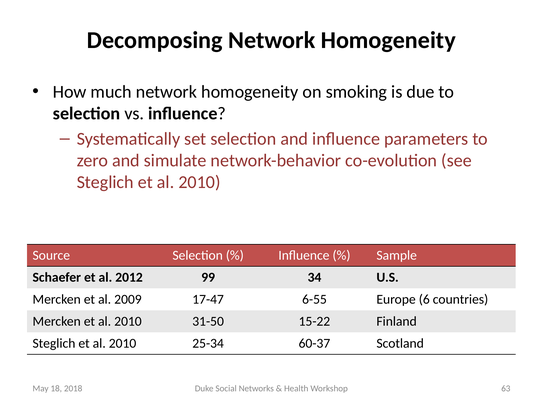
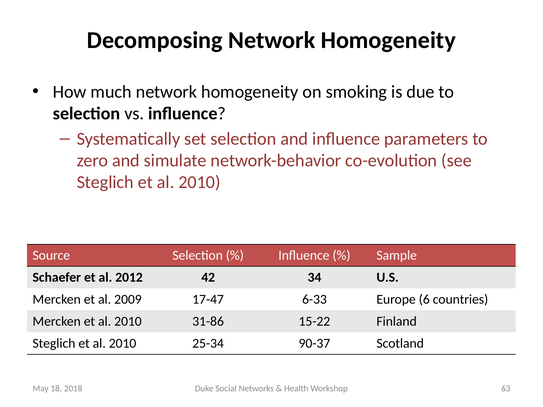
99: 99 -> 42
6-55: 6-55 -> 6-33
31-50: 31-50 -> 31-86
60-37: 60-37 -> 90-37
